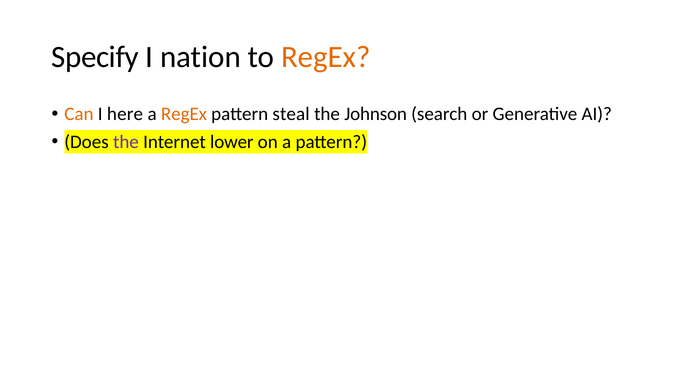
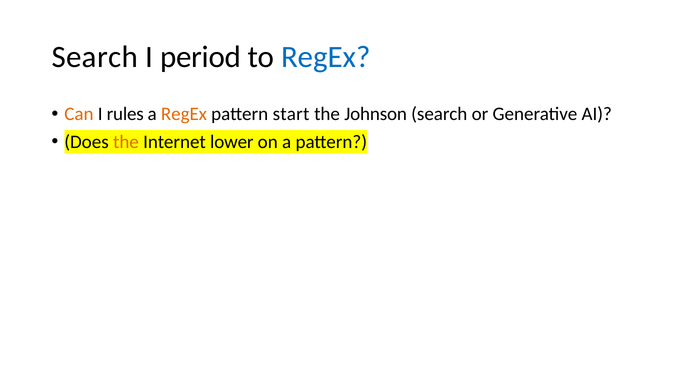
Specify at (95, 57): Specify -> Search
nation: nation -> period
RegEx at (326, 57) colour: orange -> blue
here: here -> rules
steal: steal -> start
the at (126, 142) colour: purple -> orange
